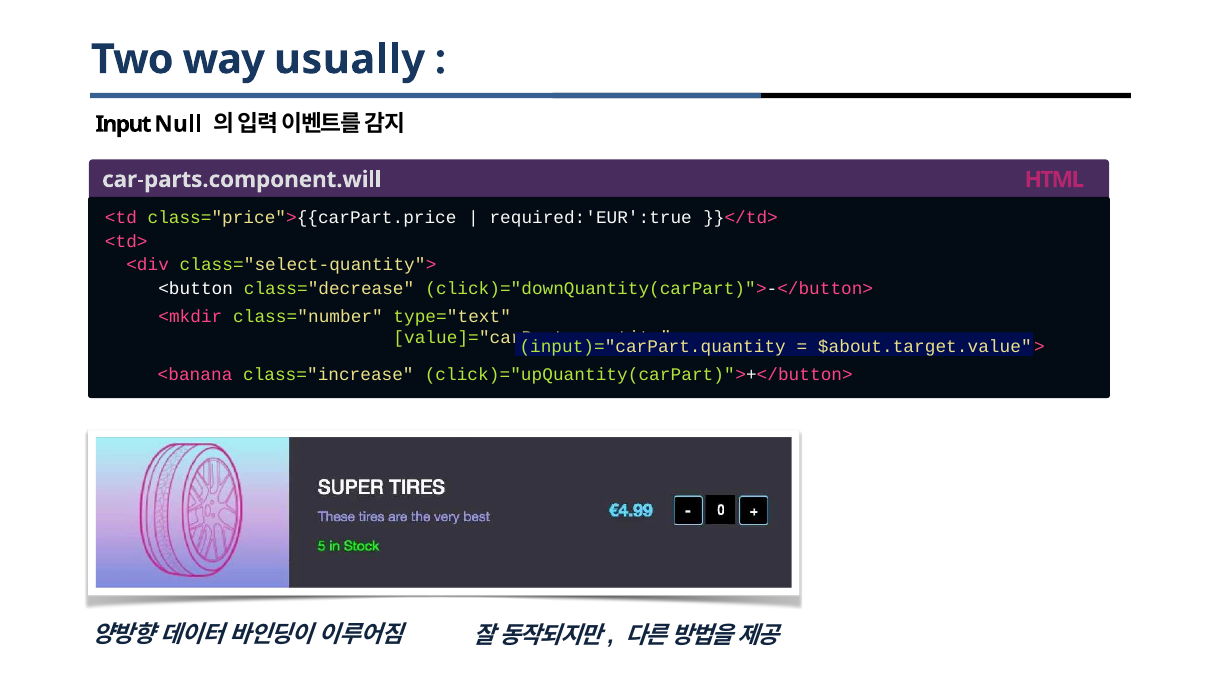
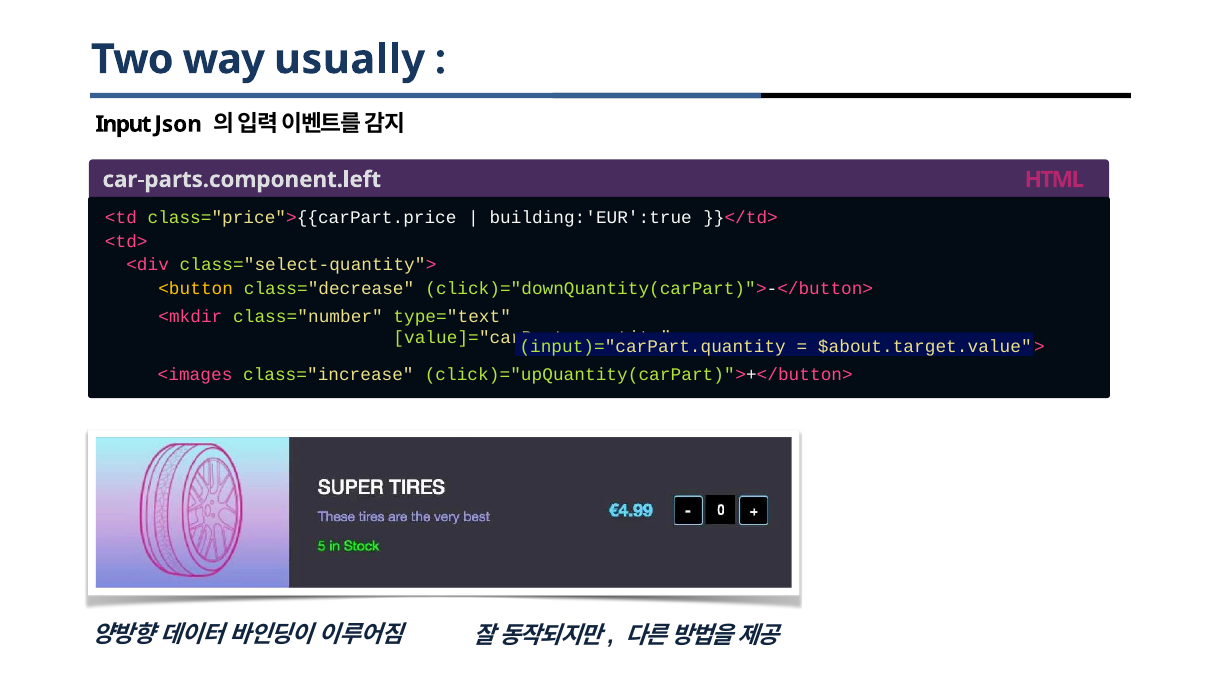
Null: Null -> Json
car-parts.component.will: car-parts.component.will -> car-parts.component.left
required:'EUR':true: required:'EUR':true -> building:'EUR':true
<button colour: white -> yellow
<banana: <banana -> <images
